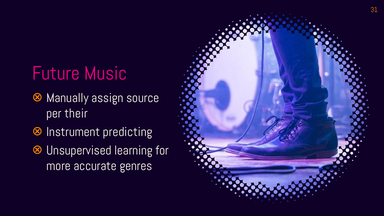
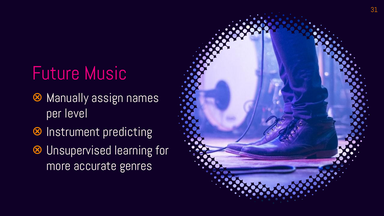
source: source -> names
their: their -> level
